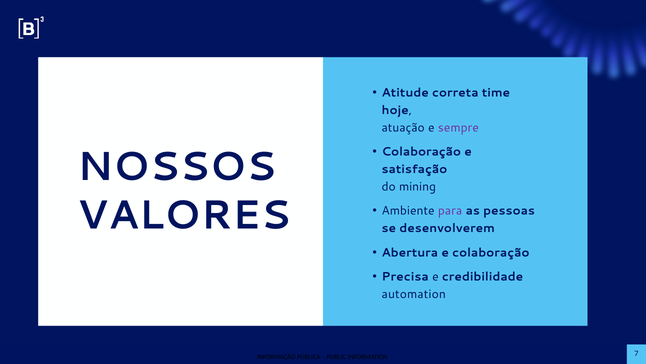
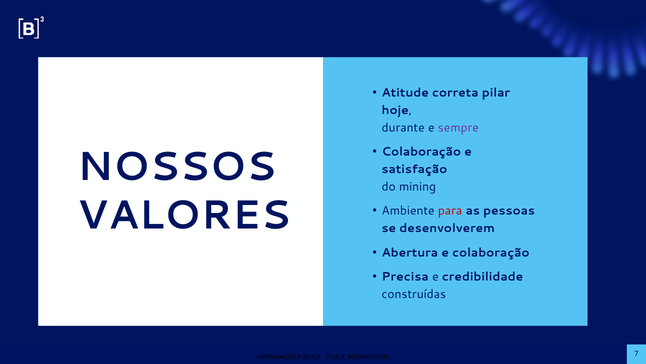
time: time -> pilar
atuação: atuação -> durante
para colour: purple -> red
automation: automation -> construídas
